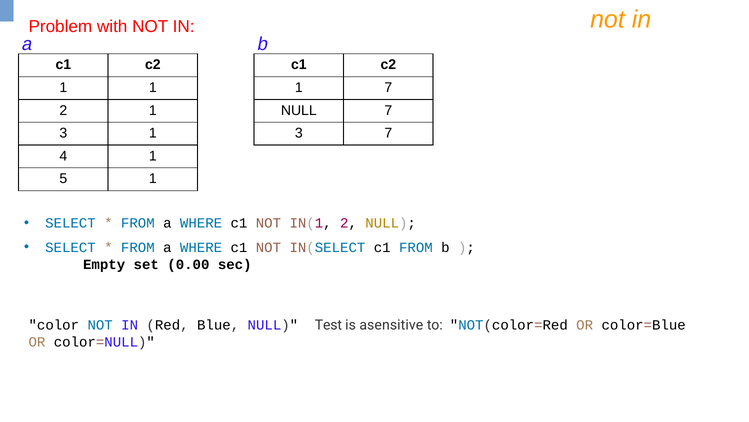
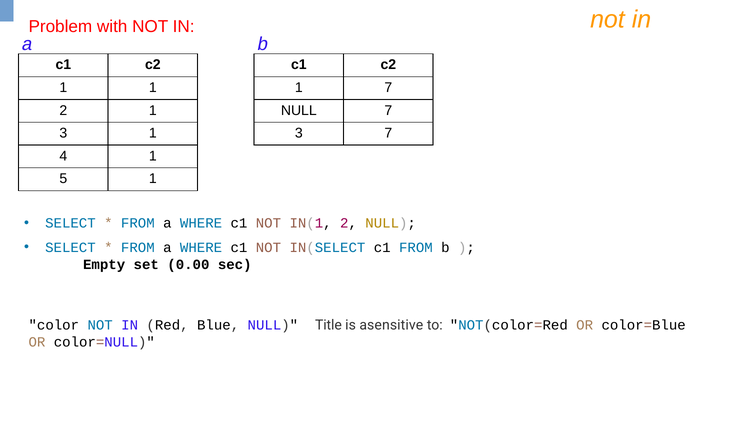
Test: Test -> Title
